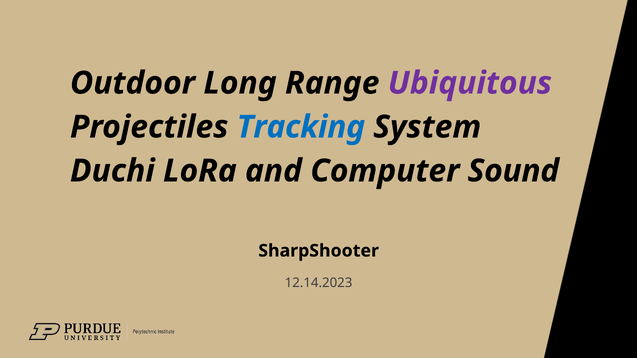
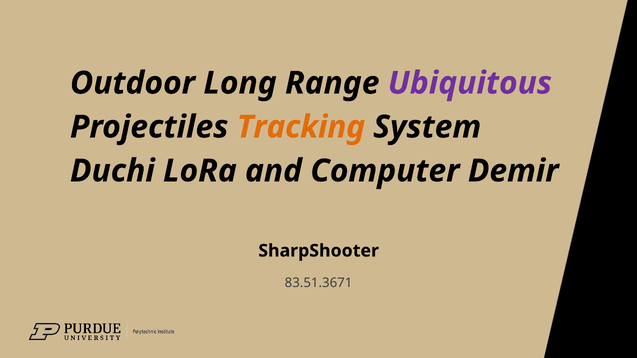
Tracking colour: blue -> orange
Sound: Sound -> Demir
12.14.2023: 12.14.2023 -> 83.51.3671
